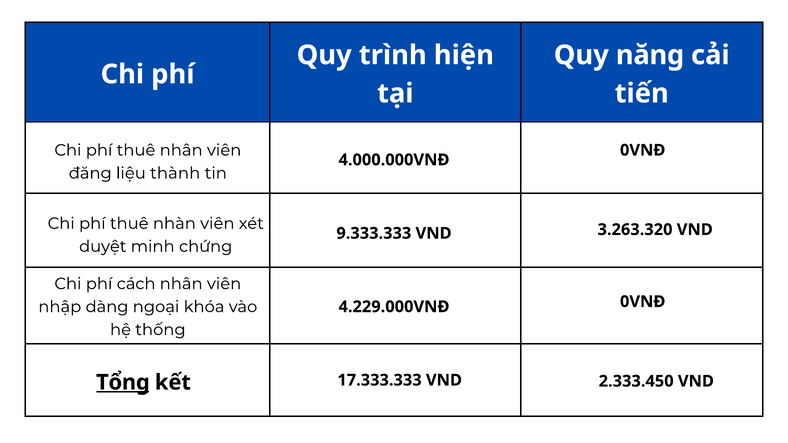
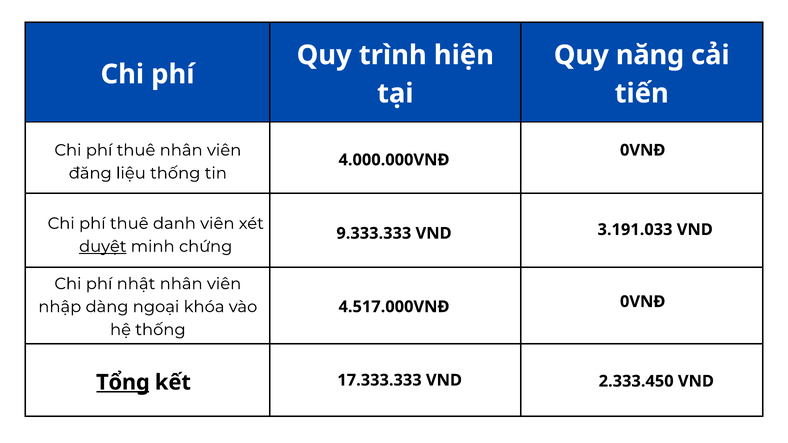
liệu thành: thành -> thống
nhàn: nhàn -> danh
3.263.320: 3.263.320 -> 3.191.033
duyệt underline: none -> present
cách: cách -> nhật
4.229.000VNĐ: 4.229.000VNĐ -> 4.517.000VNĐ
